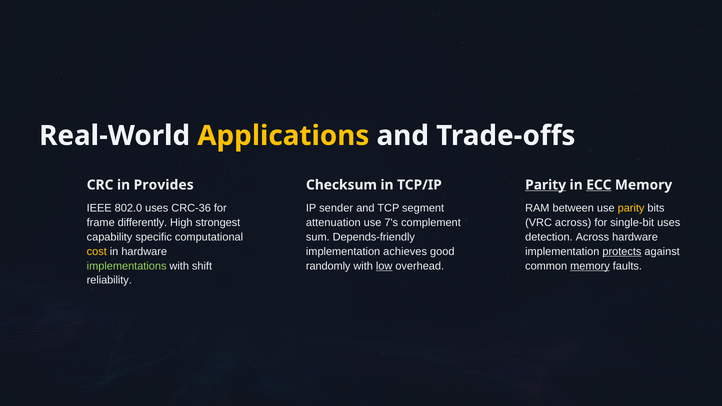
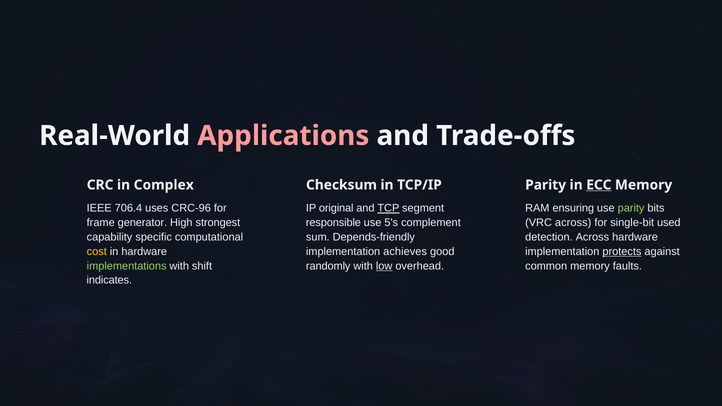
Applications colour: yellow -> pink
Provides: Provides -> Complex
Parity at (546, 185) underline: present -> none
802.0: 802.0 -> 706.4
CRC-36: CRC-36 -> CRC-96
sender: sender -> original
TCP underline: none -> present
between: between -> ensuring
parity at (631, 208) colour: yellow -> light green
differently: differently -> generator
attenuation: attenuation -> responsible
7's: 7's -> 5's
single-bit uses: uses -> used
memory at (590, 266) underline: present -> none
reliability: reliability -> indicates
